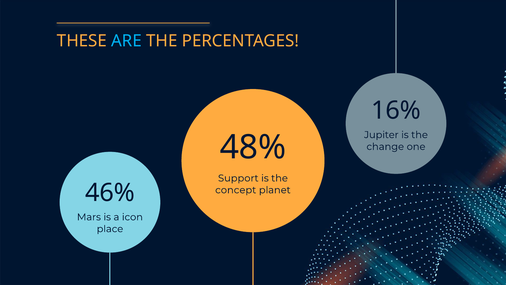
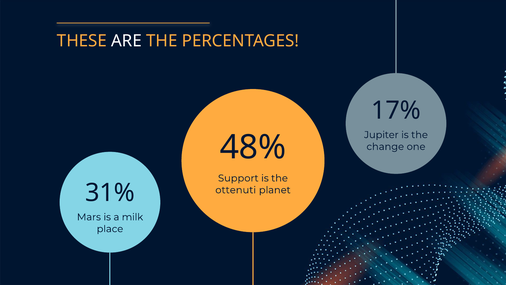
ARE colour: light blue -> white
16%: 16% -> 17%
46%: 46% -> 31%
concept: concept -> ottenuti
icon: icon -> milk
